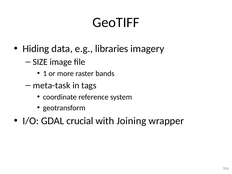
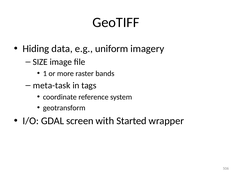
libraries: libraries -> uniform
crucial: crucial -> screen
Joining: Joining -> Started
